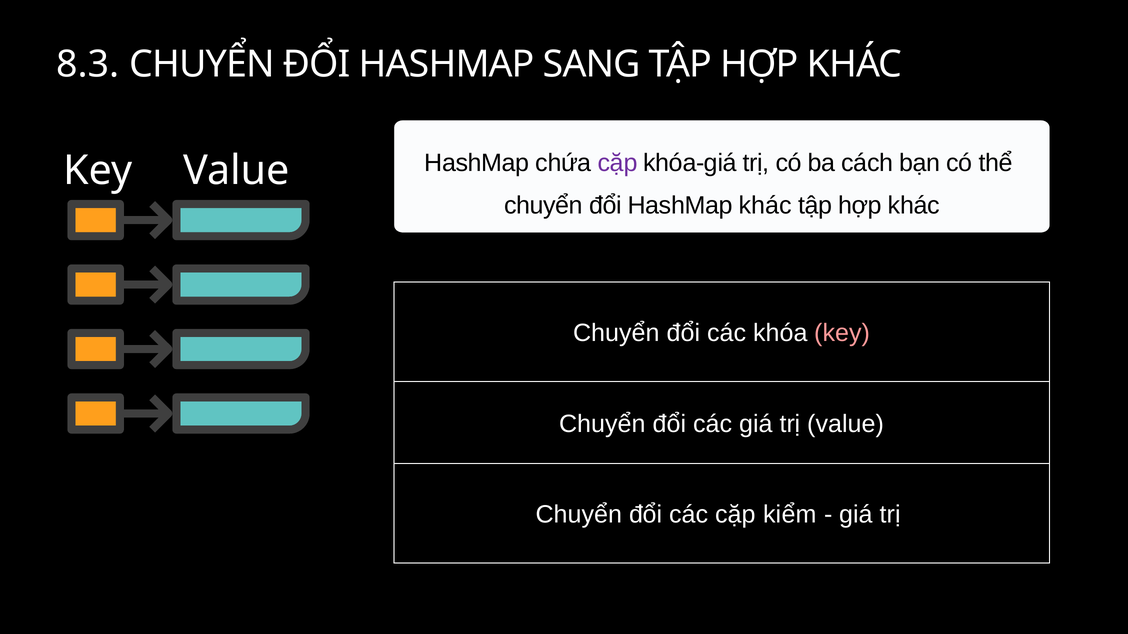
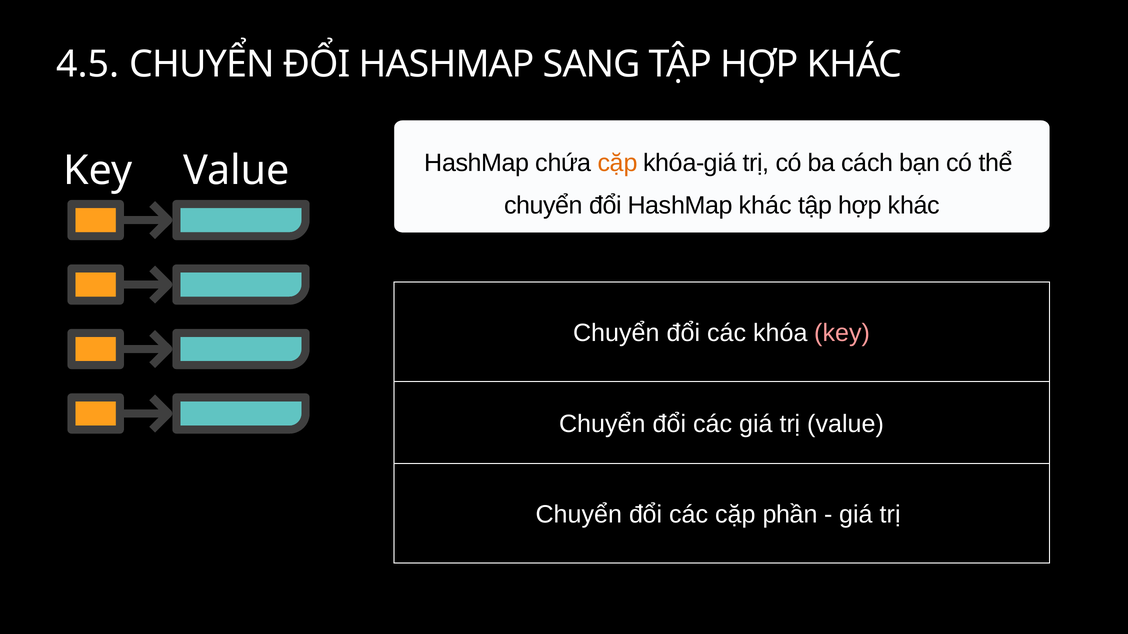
8.3: 8.3 -> 4.5
cặp at (618, 163) colour: purple -> orange
kiểm: kiểm -> phần
